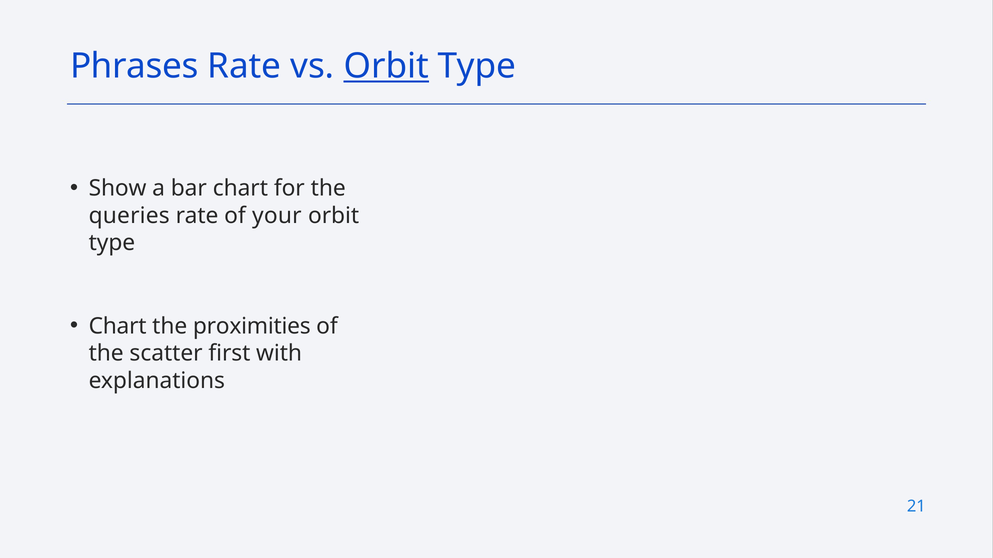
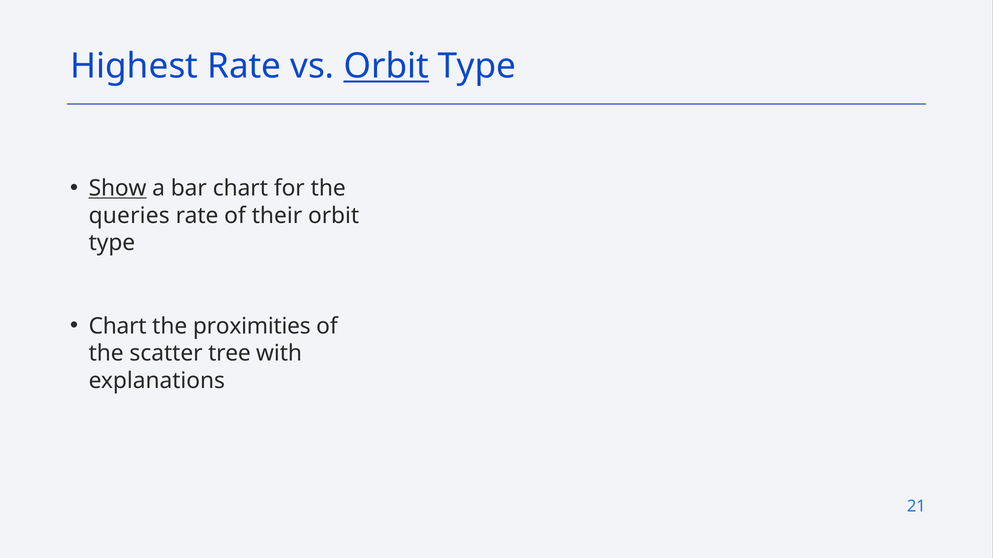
Phrases: Phrases -> Highest
Show underline: none -> present
your: your -> their
first: first -> tree
